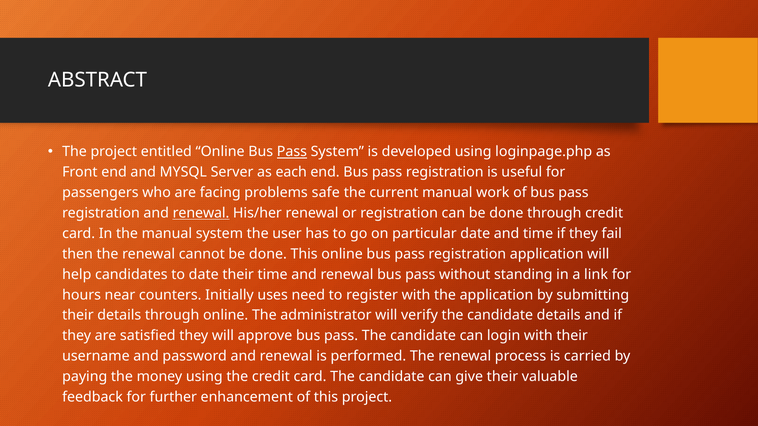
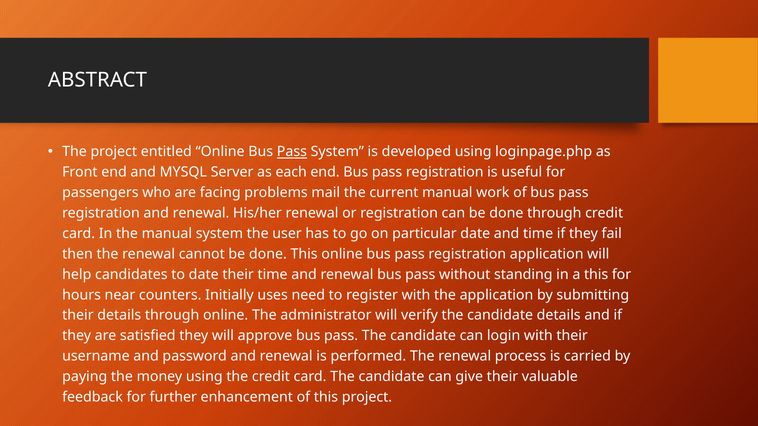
safe: safe -> mail
renewal at (201, 213) underline: present -> none
a link: link -> this
